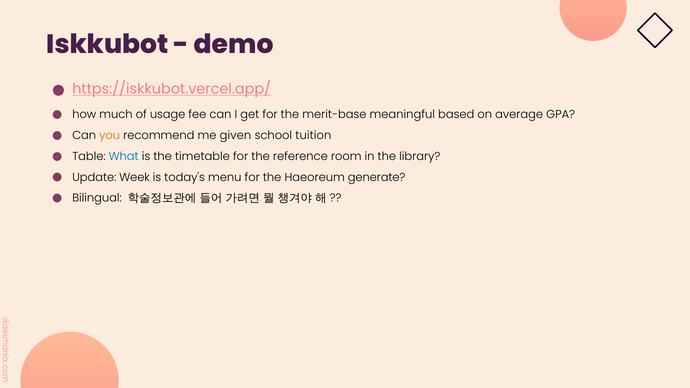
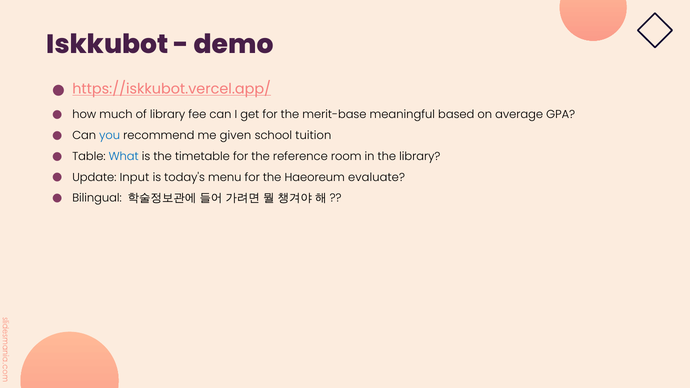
of usage: usage -> library
you colour: orange -> blue
Week: Week -> Input
generate: generate -> evaluate
